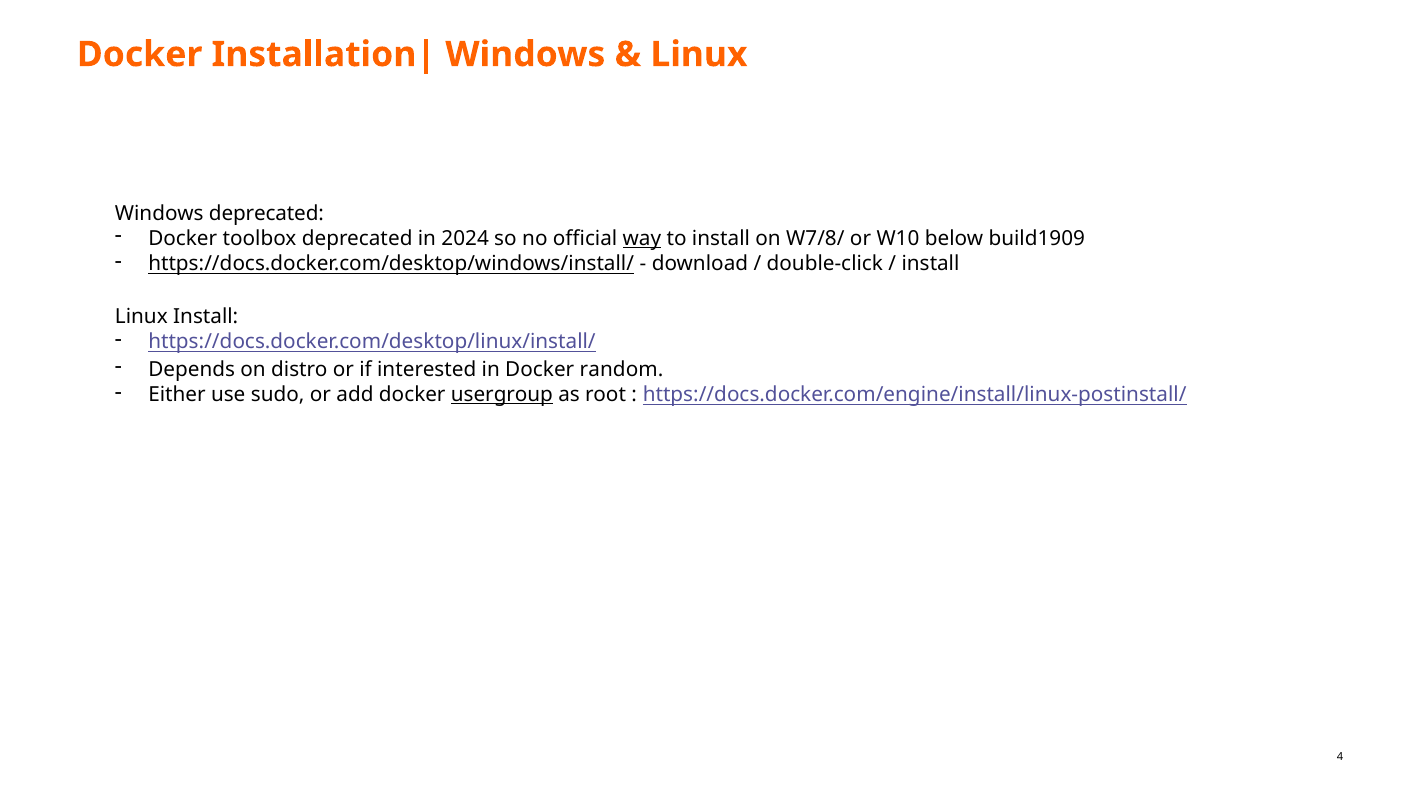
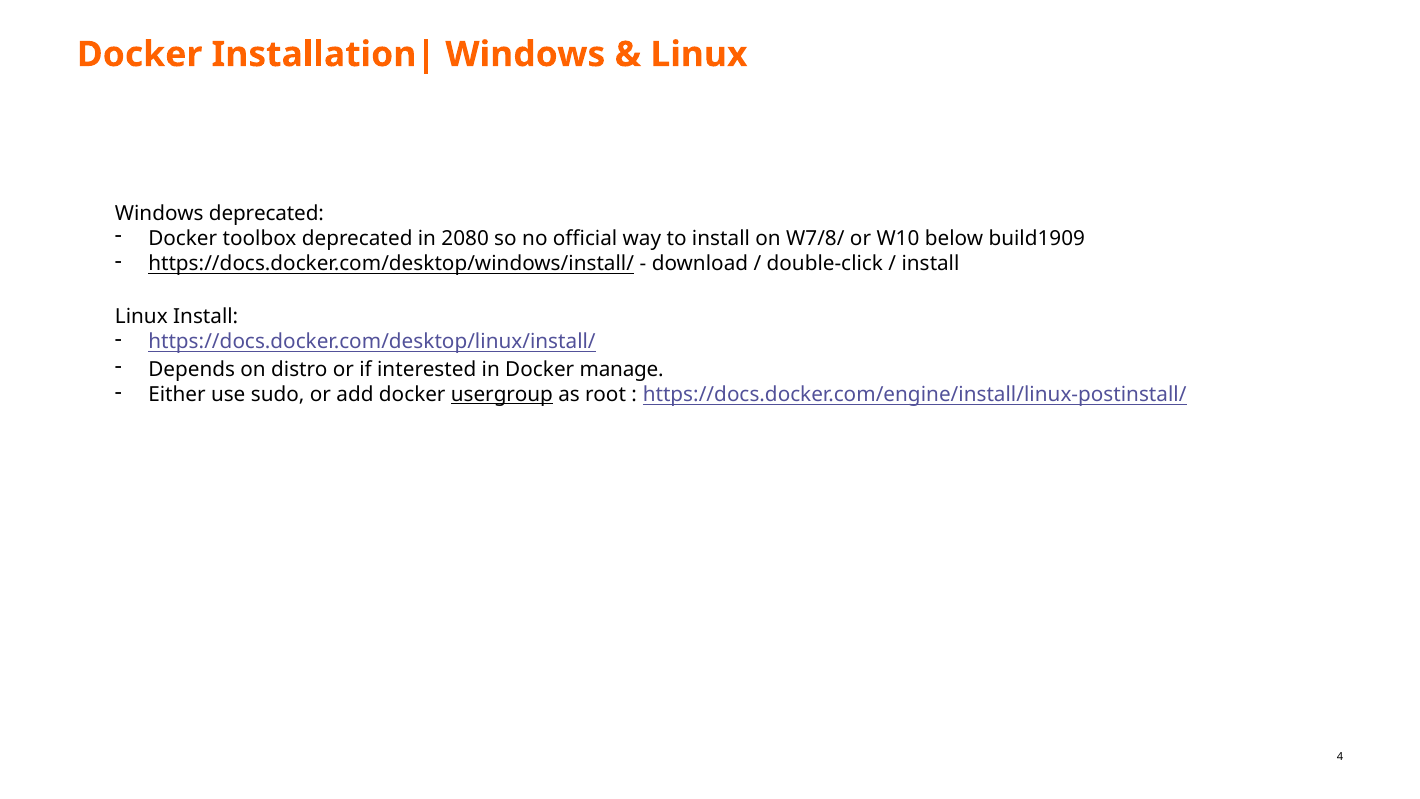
2024: 2024 -> 2080
way underline: present -> none
random: random -> manage
